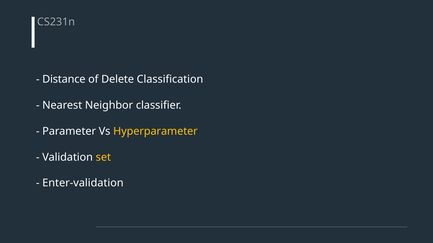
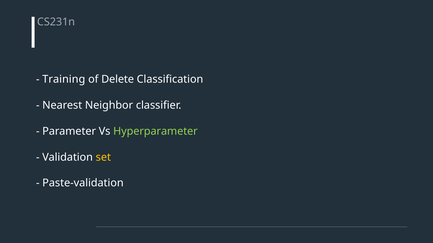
Distance: Distance -> Training
Hyperparameter colour: yellow -> light green
Enter-validation: Enter-validation -> Paste-validation
